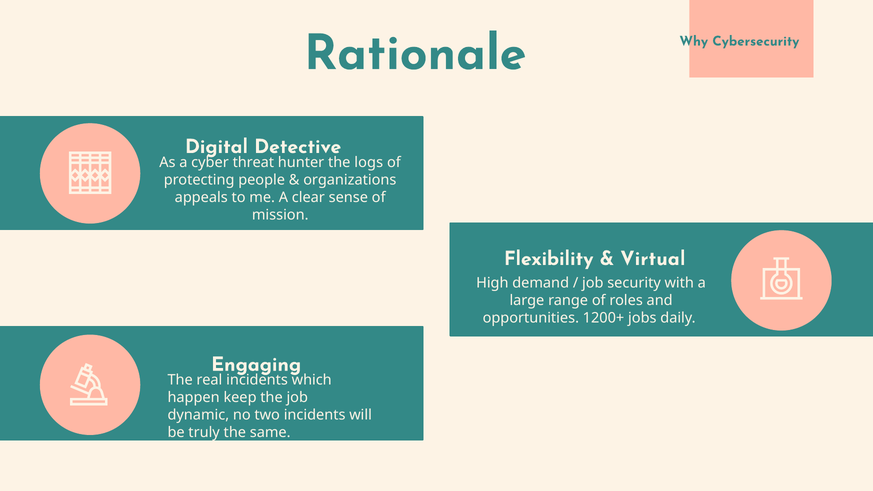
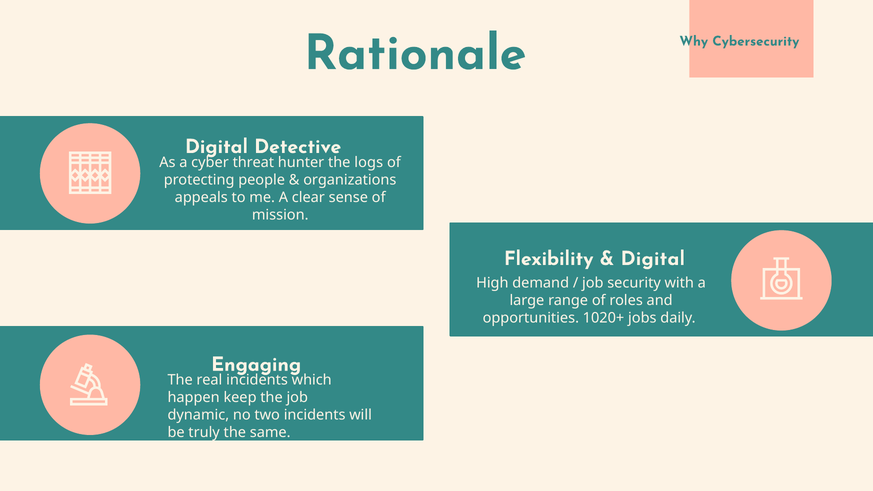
Virtual at (653, 259): Virtual -> Digital
1200+: 1200+ -> 1020+
